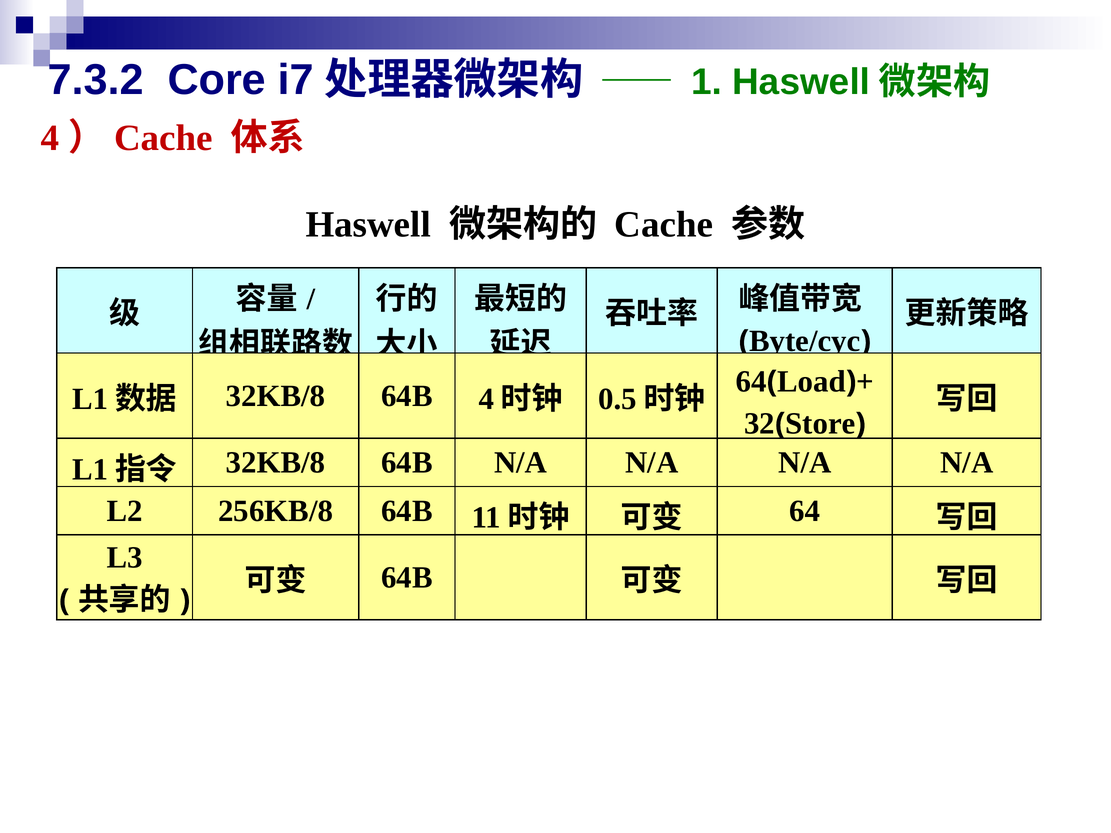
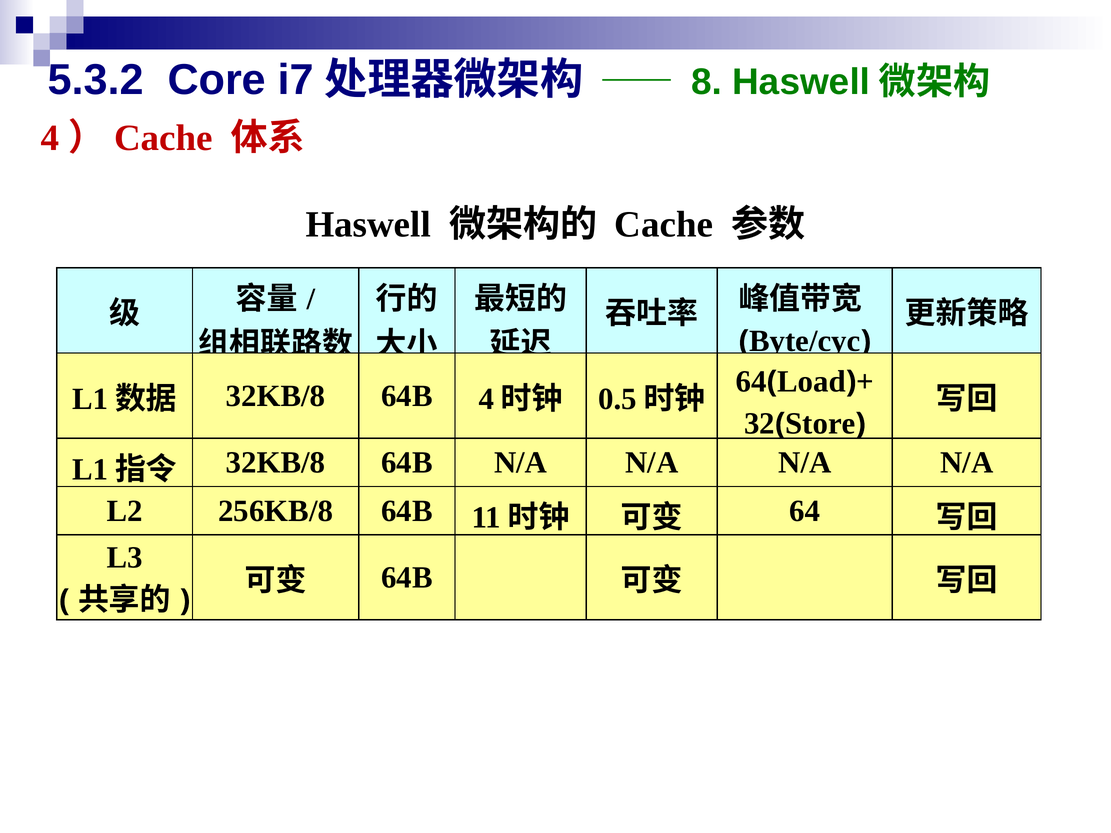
7.3.2: 7.3.2 -> 5.3.2
1: 1 -> 8
